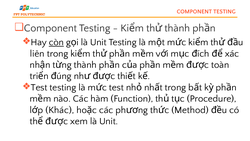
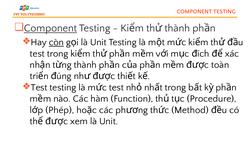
Component at (50, 28) underline: none -> present
liên at (37, 53): liên -> test
Khác: Khác -> Phép
